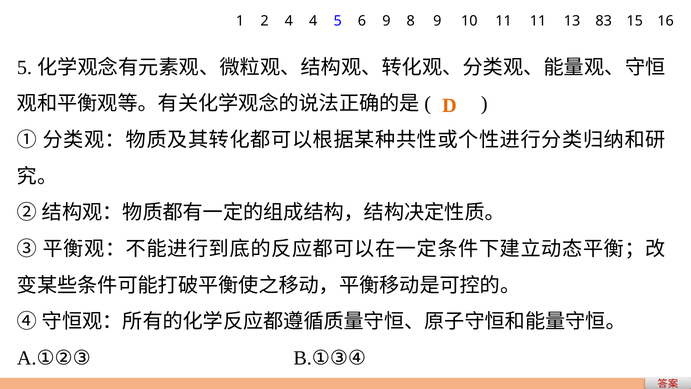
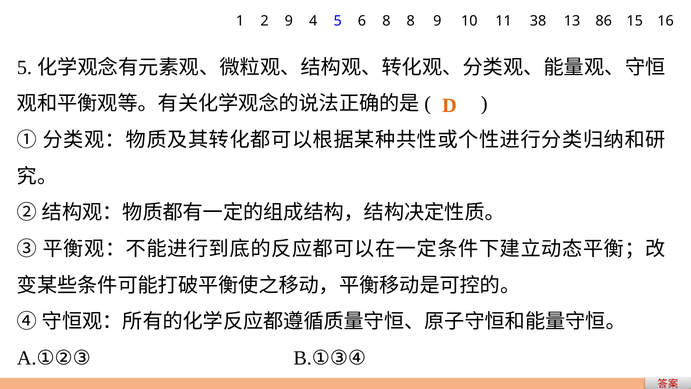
2 4: 4 -> 9
6 9: 9 -> 8
11 11: 11 -> 38
83: 83 -> 86
